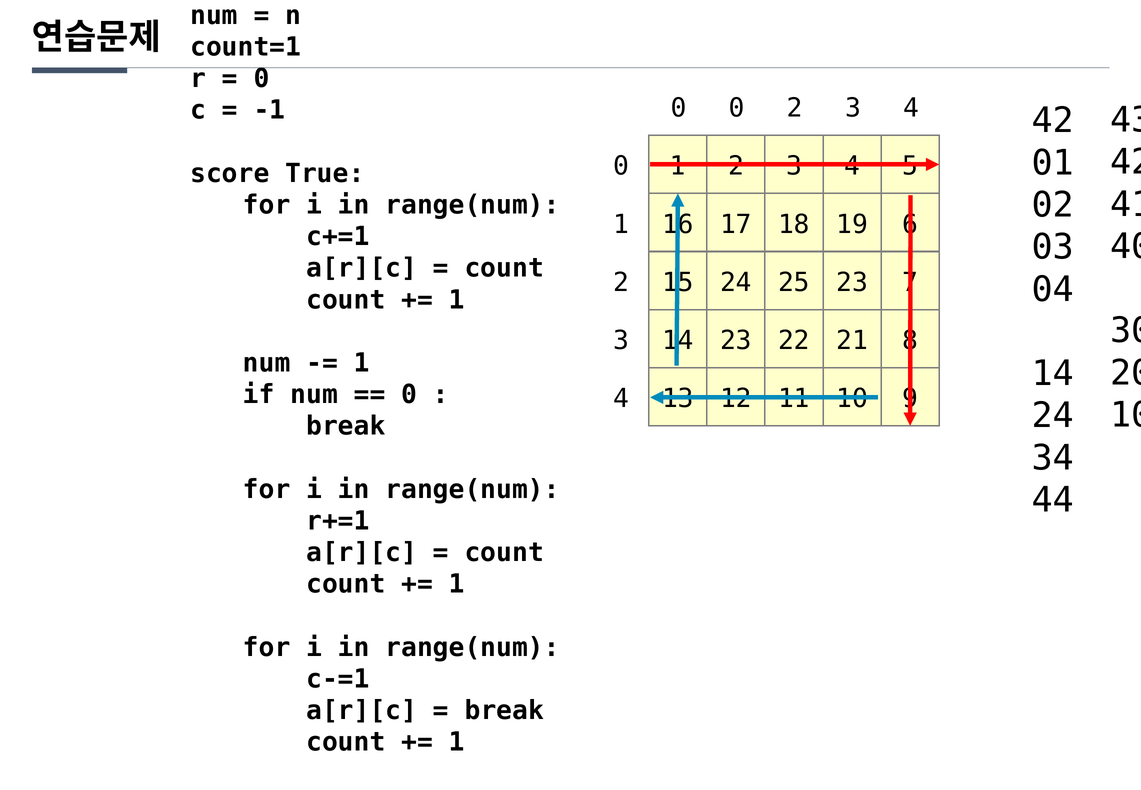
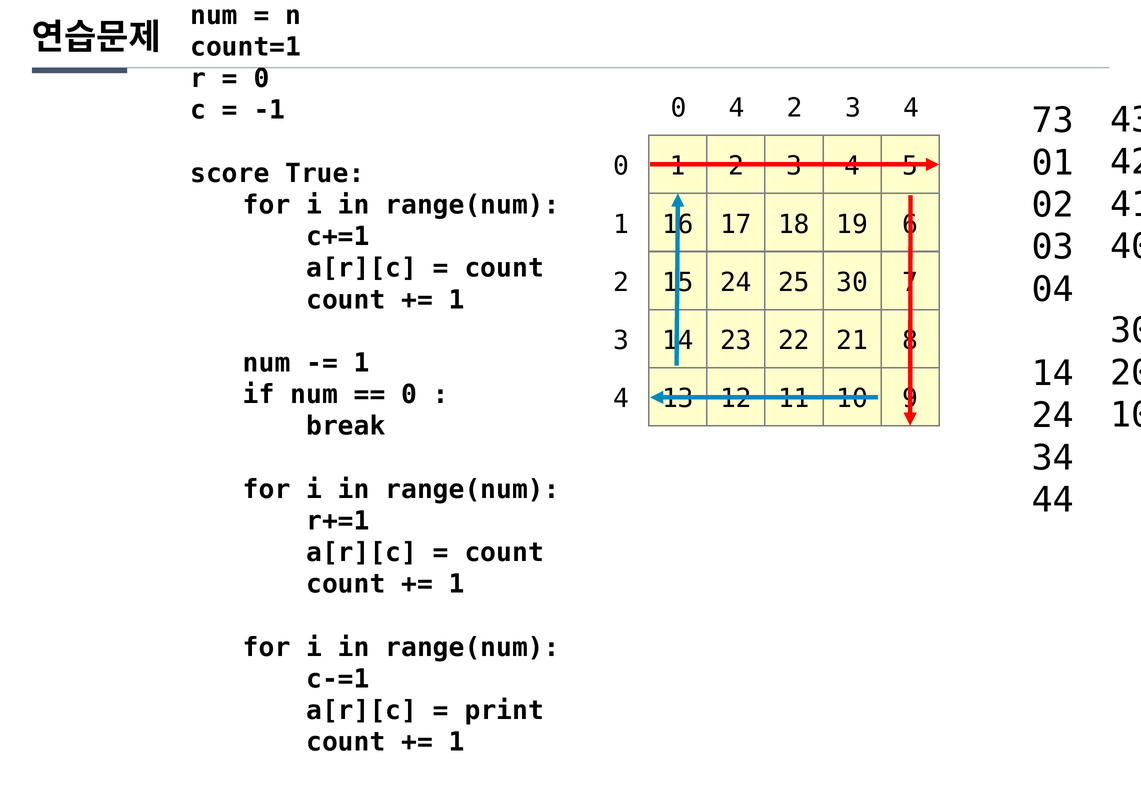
0 0: 0 -> 4
4 42: 42 -> 73
25 23: 23 -> 30
break at (504, 711): break -> print
